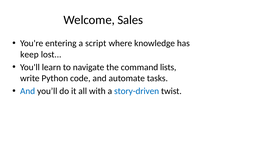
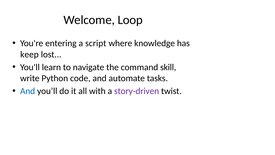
Sales: Sales -> Loop
lists: lists -> skill
story-driven colour: blue -> purple
